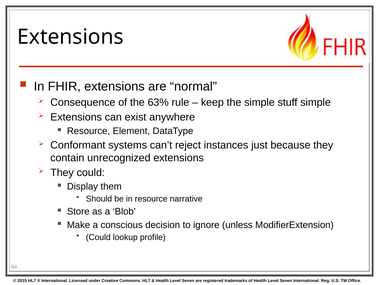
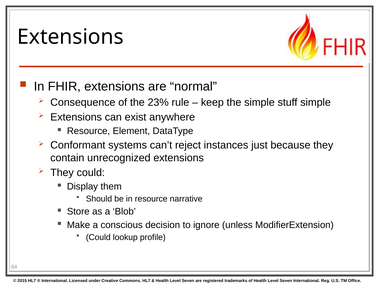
63%: 63% -> 23%
